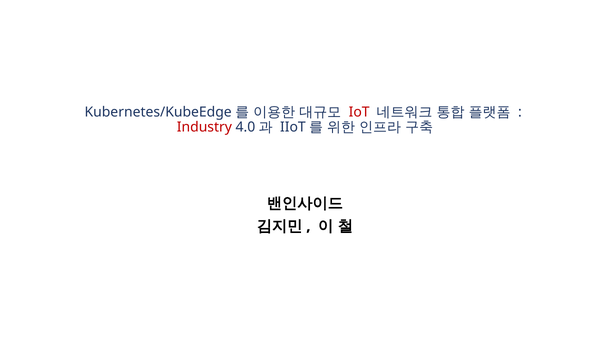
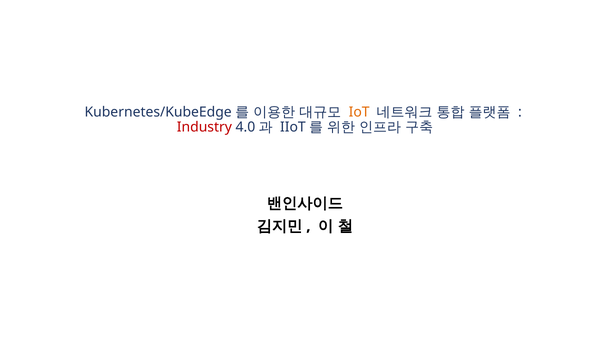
IoT colour: red -> orange
